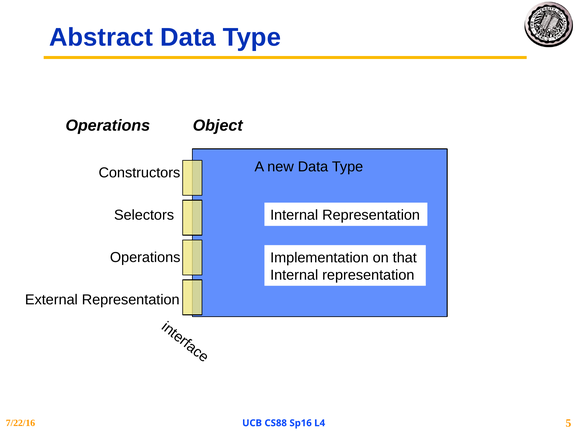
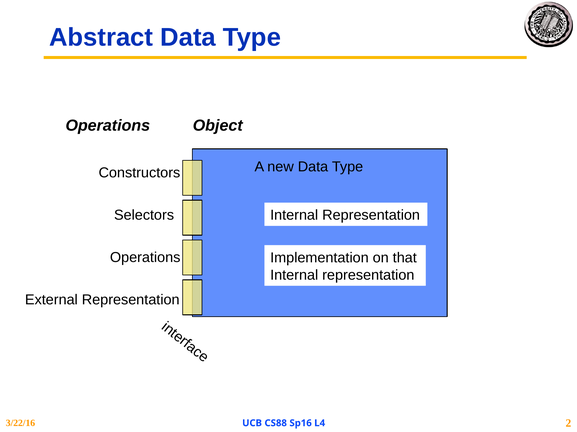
7/22/16: 7/22/16 -> 3/22/16
5: 5 -> 2
